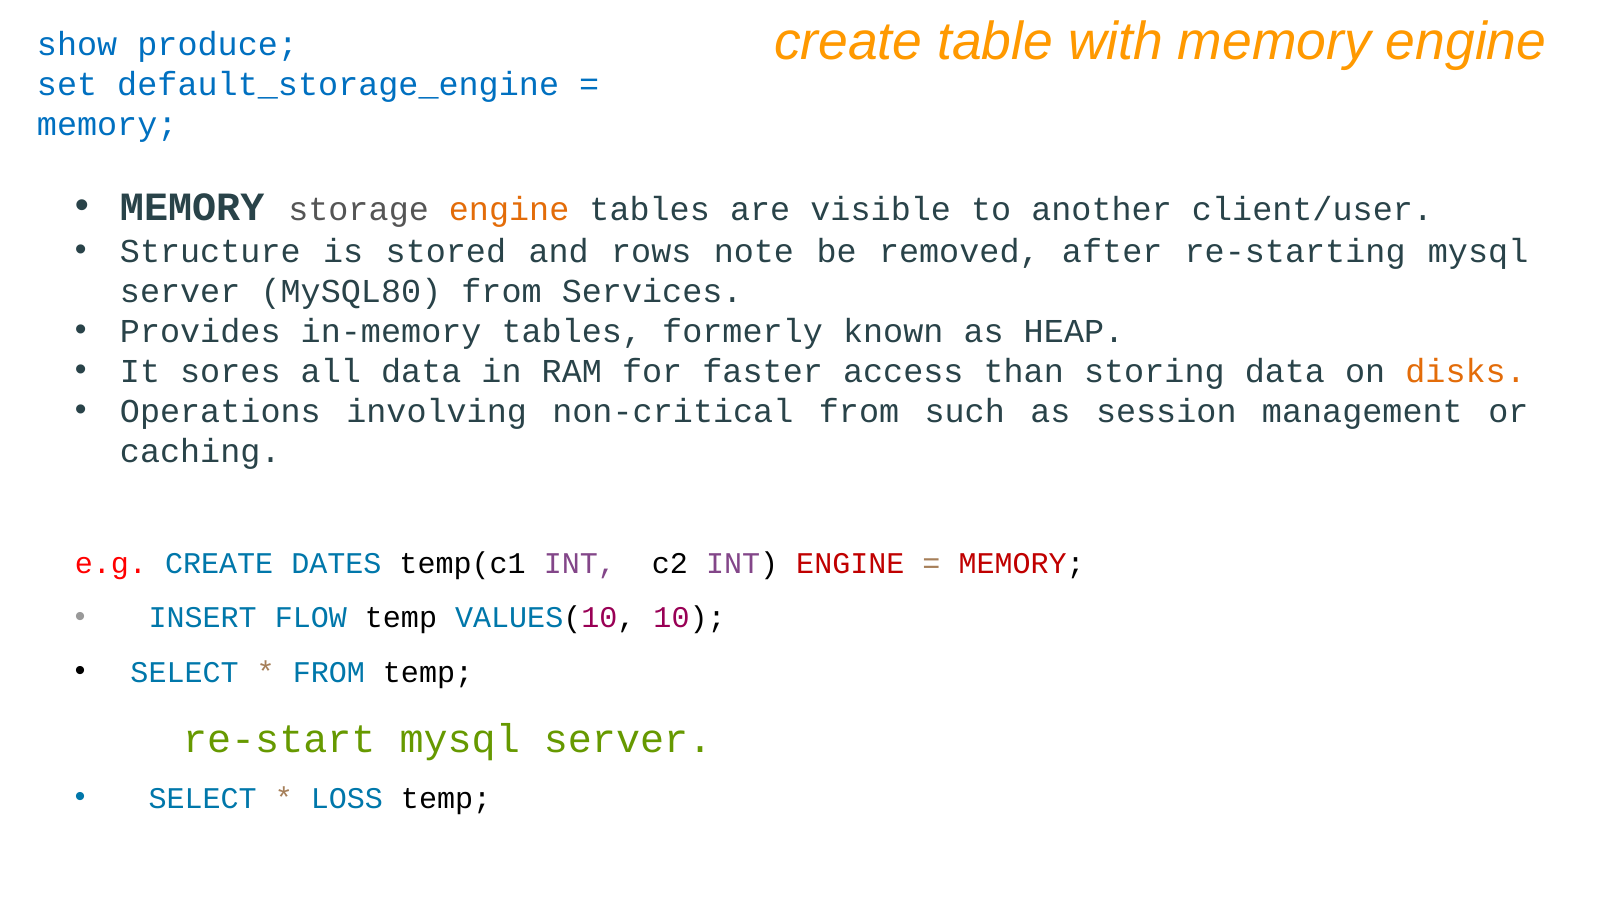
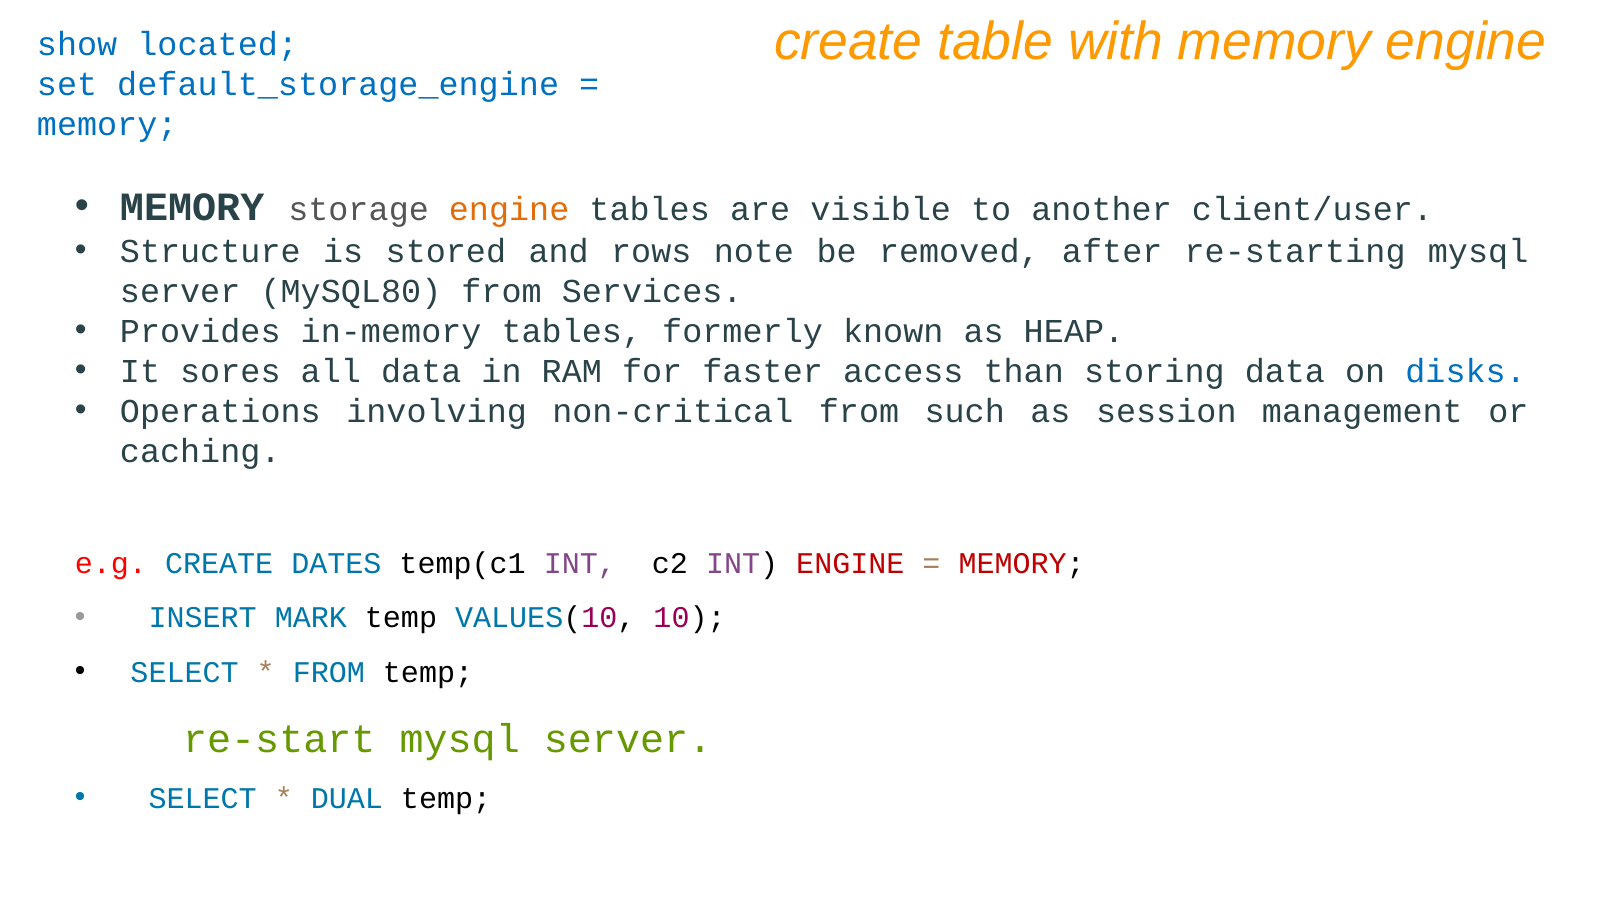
produce: produce -> located
disks colour: orange -> blue
FLOW: FLOW -> MARK
LOSS: LOSS -> DUAL
